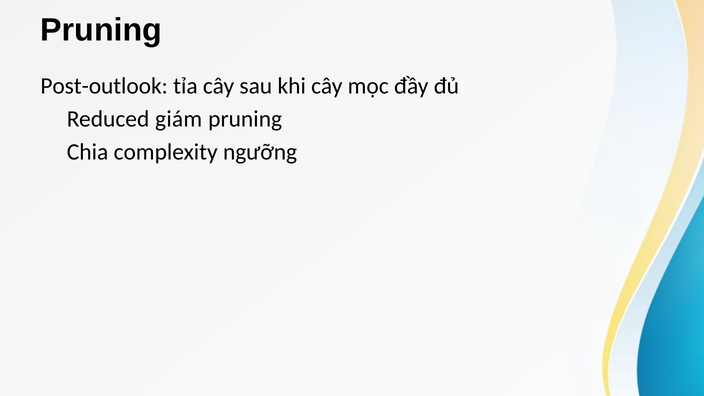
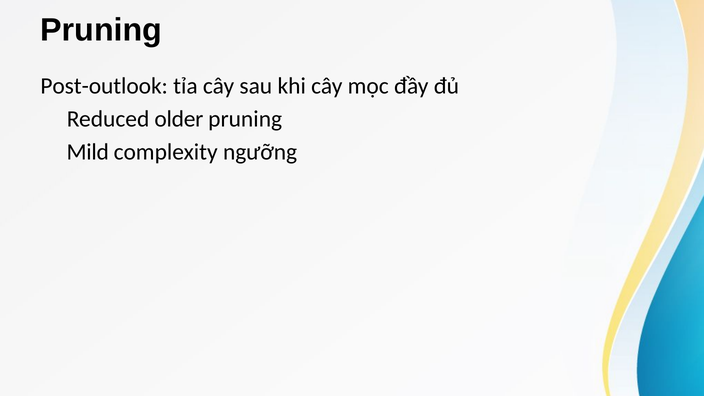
giám: giám -> older
Chia: Chia -> Mild
